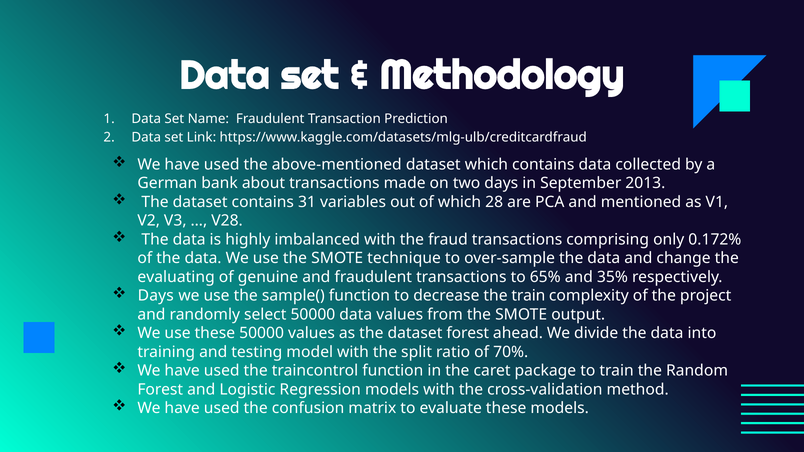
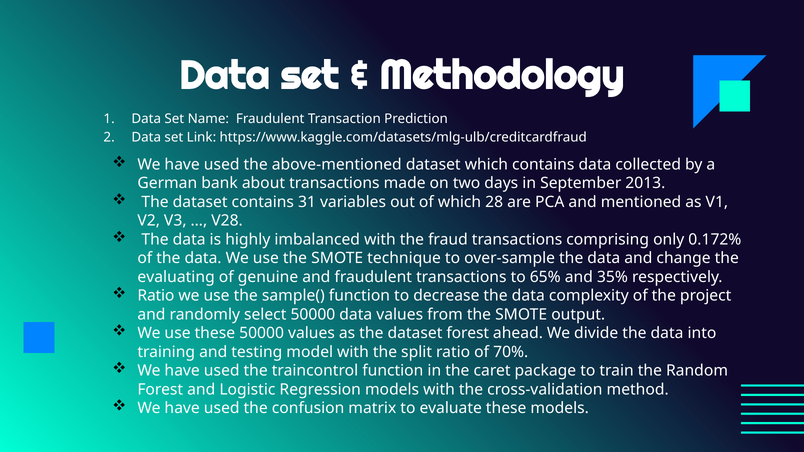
Days at (156, 296): Days -> Ratio
decrease the train: train -> data
